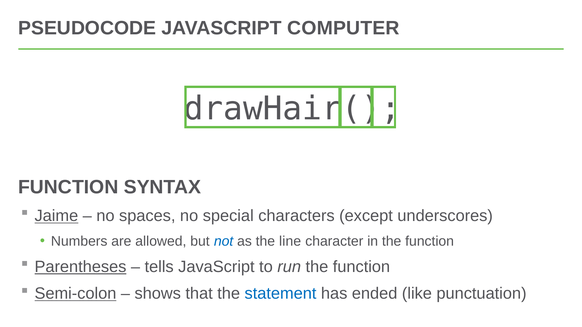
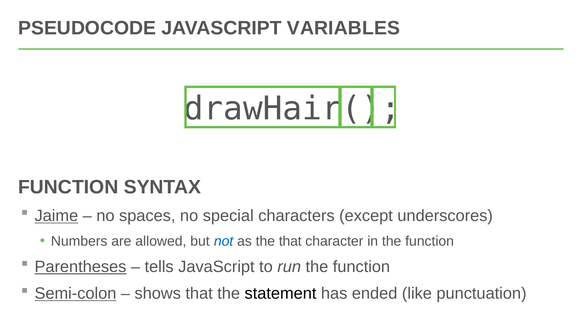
COMPUTER: COMPUTER -> VARIABLES
the line: line -> that
statement colour: blue -> black
